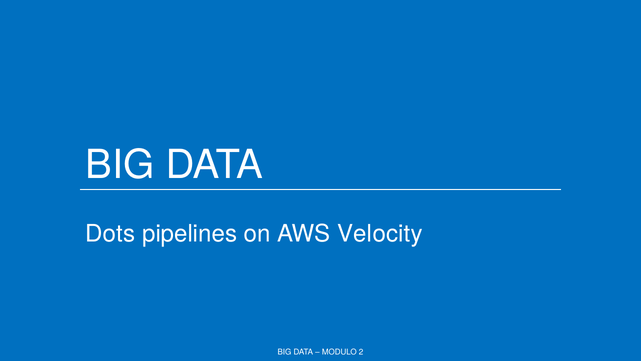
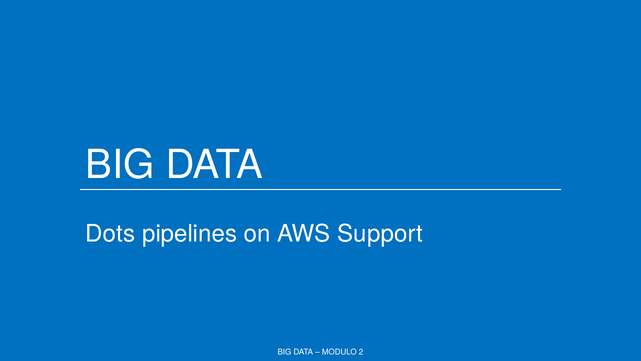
Velocity: Velocity -> Support
